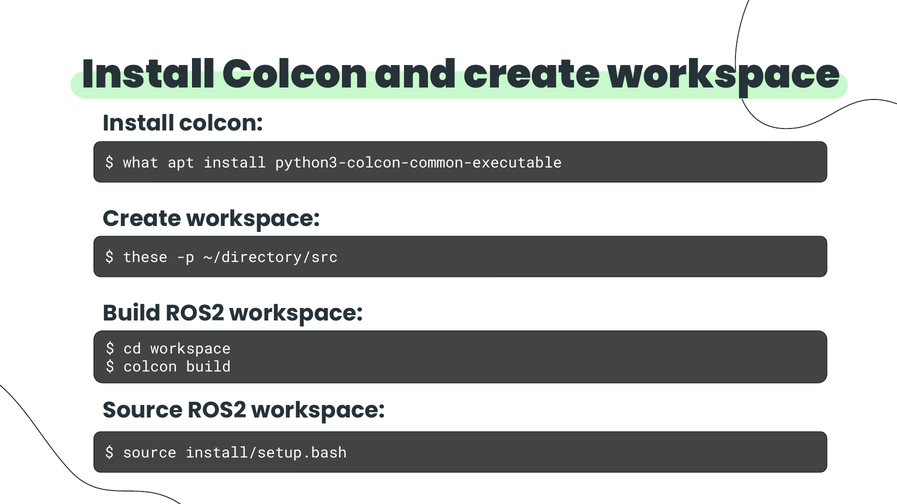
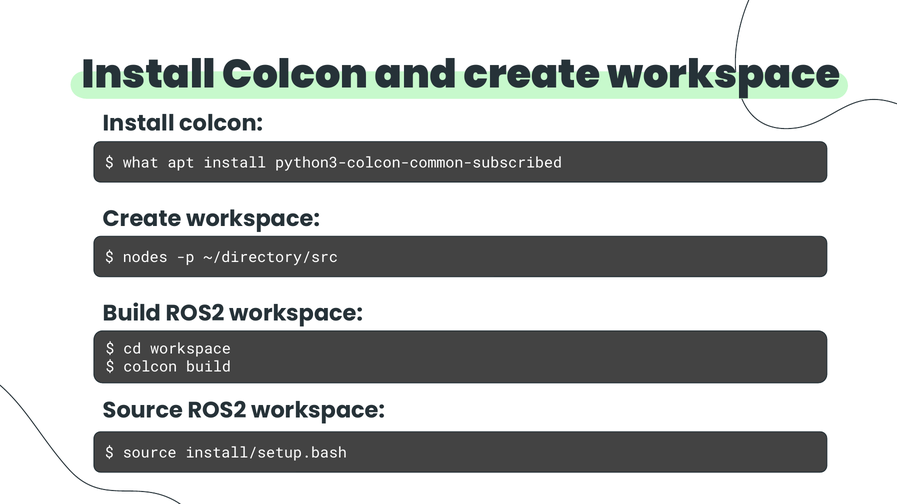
python3-colcon-common-executable: python3-colcon-common-executable -> python3-colcon-common-subscribed
these: these -> nodes
